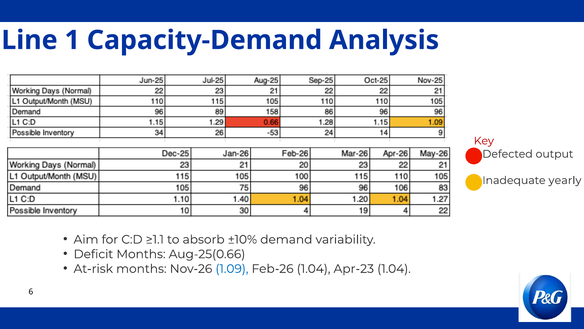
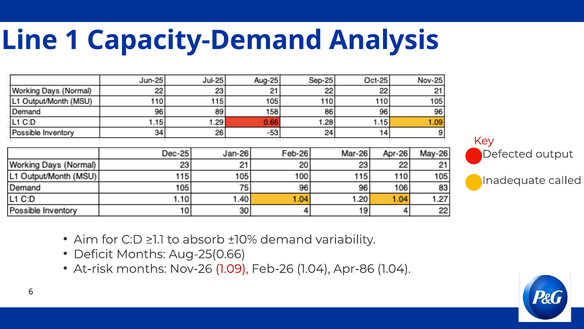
yearly: yearly -> called
1.09 colour: blue -> red
Apr-23: Apr-23 -> Apr-86
